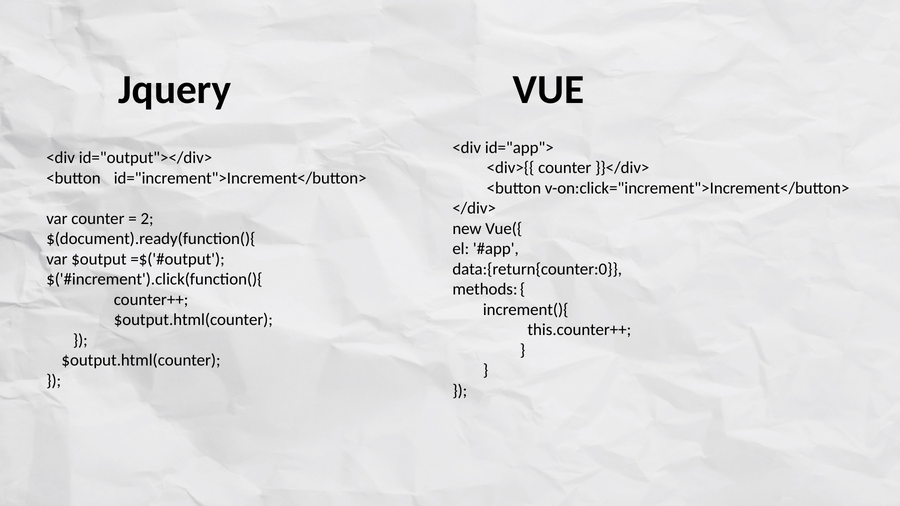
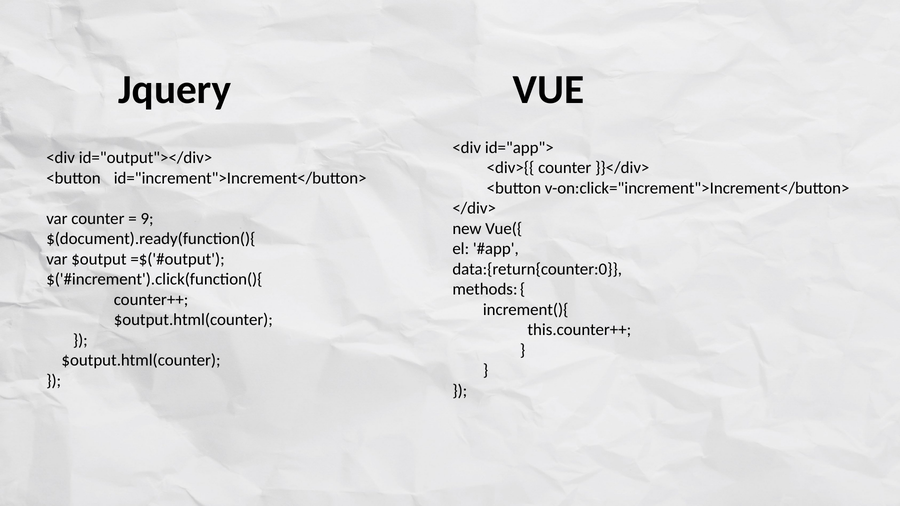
2: 2 -> 9
